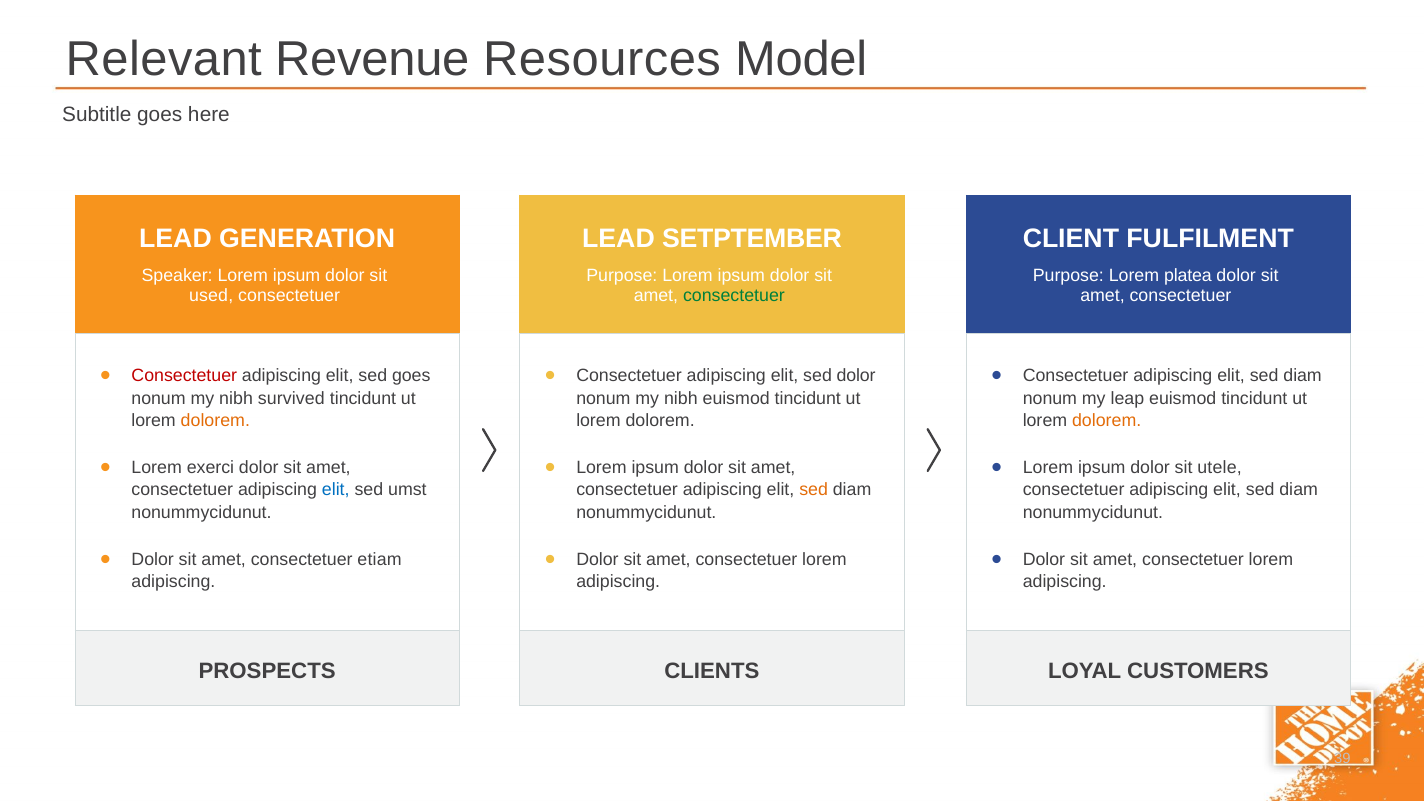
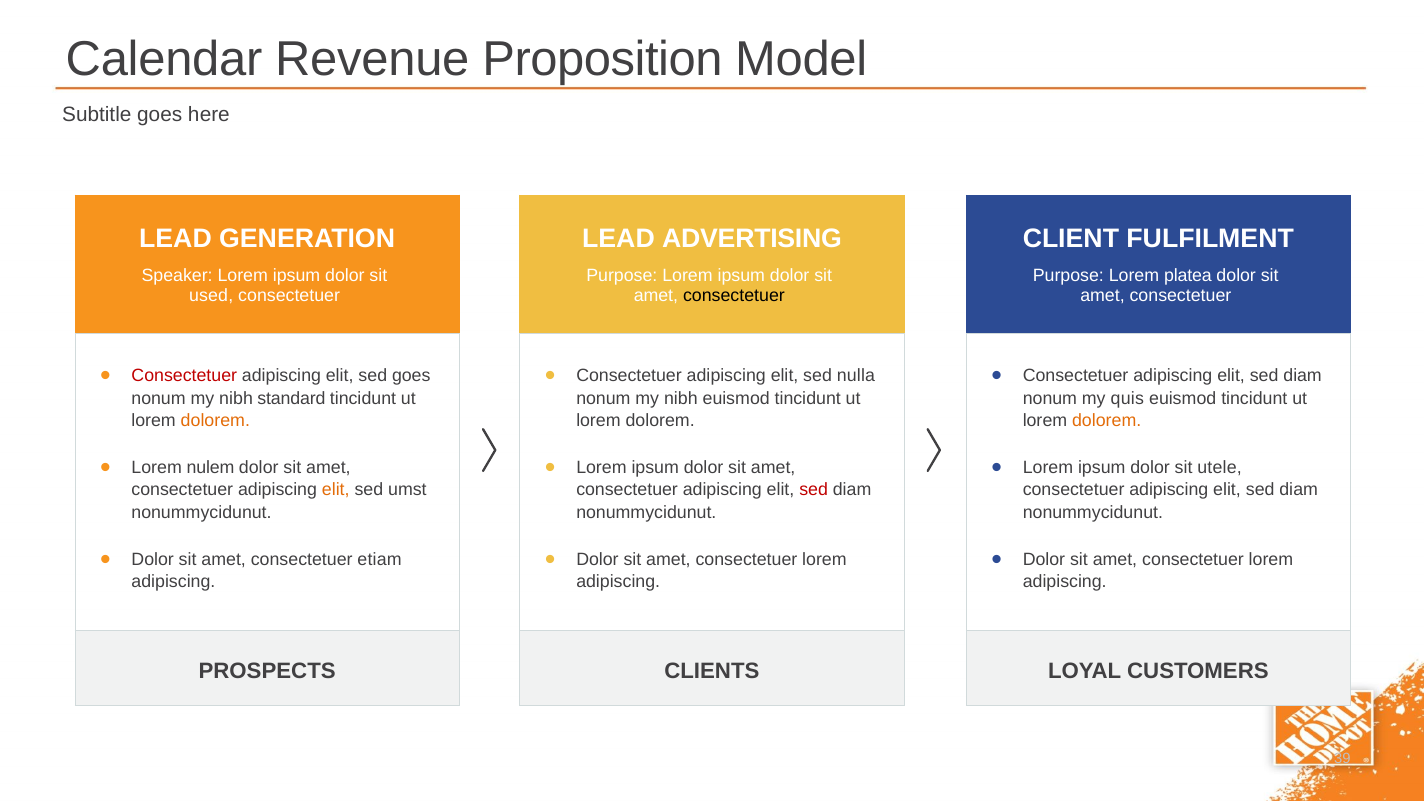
Relevant: Relevant -> Calendar
Resources: Resources -> Proposition
SETPTEMBER: SETPTEMBER -> ADVERTISING
consectetuer at (734, 295) colour: green -> black
sed dolor: dolor -> nulla
survived: survived -> standard
leap: leap -> quis
exerci: exerci -> nulem
elit at (336, 490) colour: blue -> orange
sed at (814, 490) colour: orange -> red
